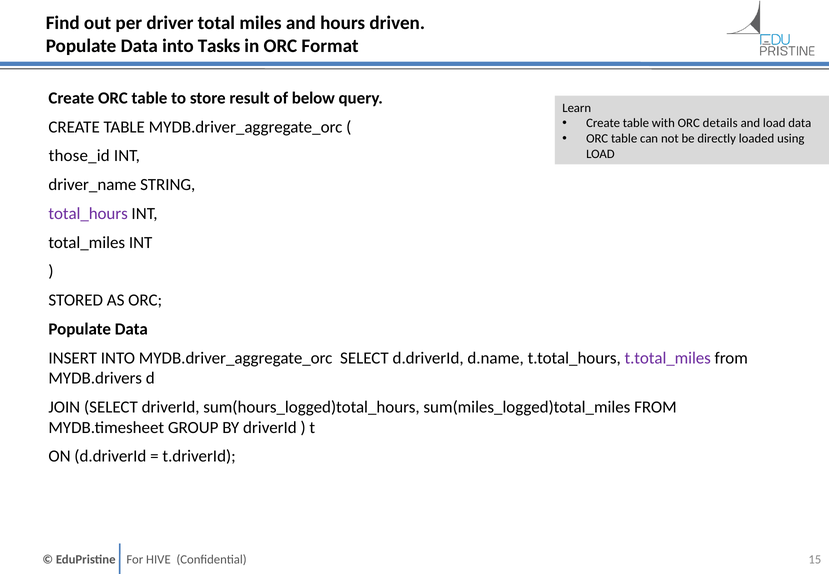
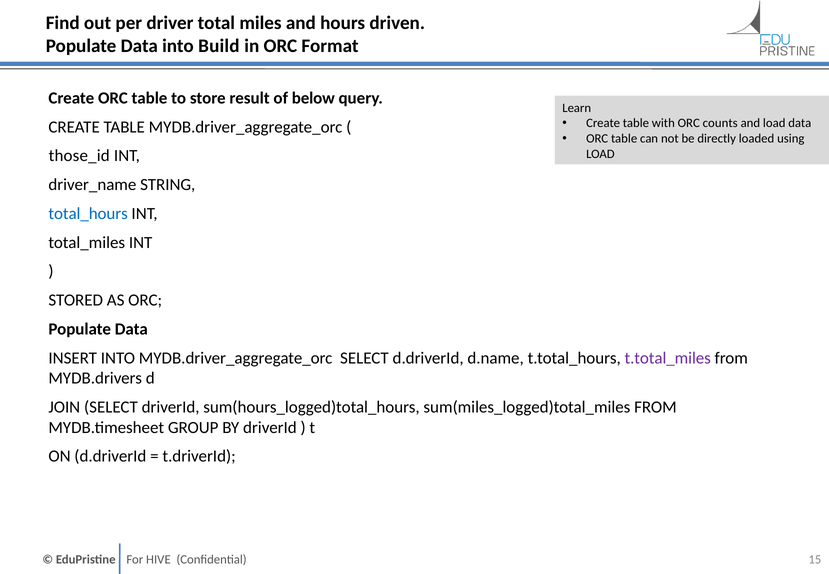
Tasks: Tasks -> Build
details: details -> counts
total_hours colour: purple -> blue
